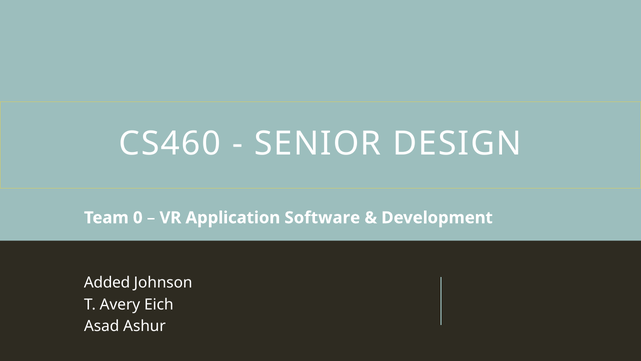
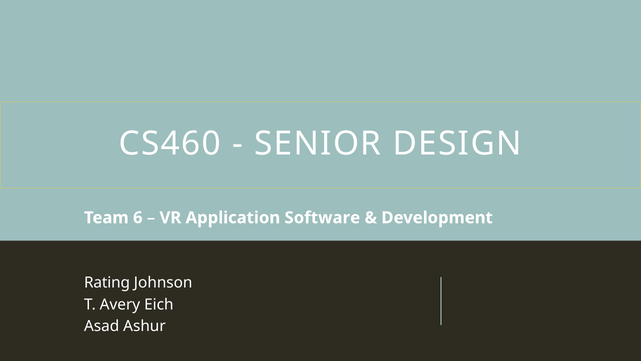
0: 0 -> 6
Added: Added -> Rating
